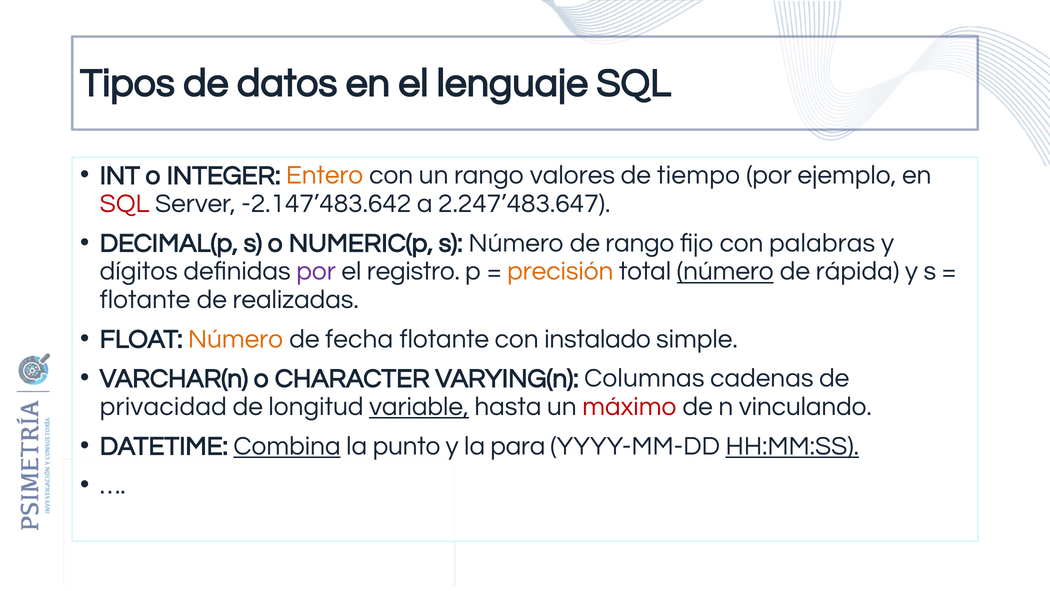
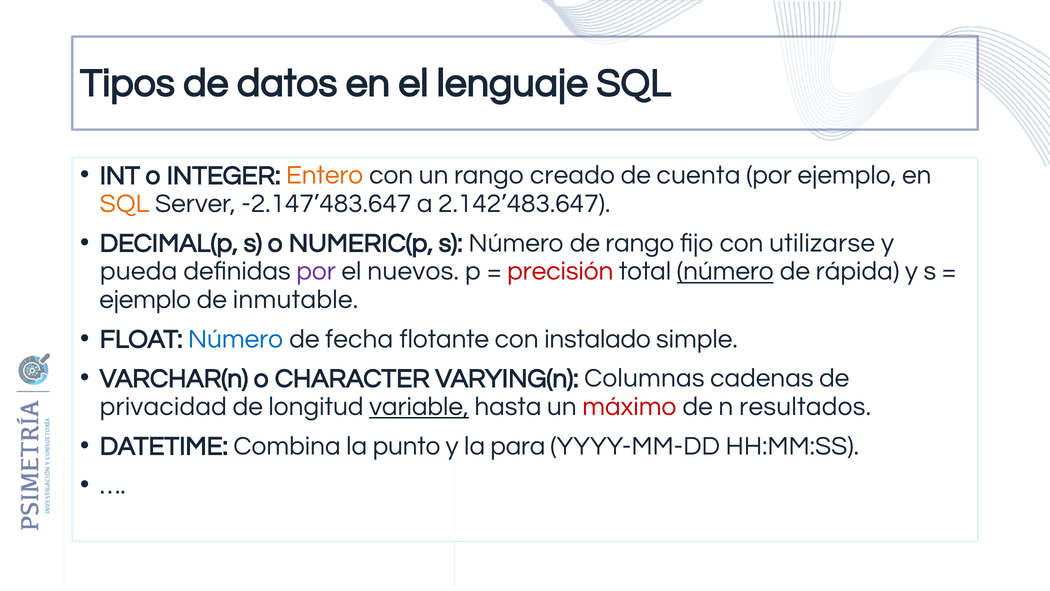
valores: valores -> creado
tiempo: tiempo -> cuenta
SQL at (125, 204) colour: red -> orange
-2.147’483.642: -2.147’483.642 -> -2.147’483.647
2.247’483.647: 2.247’483.647 -> 2.142’483.647
palabras: palabras -> utilizarse
dígitos: dígitos -> pueda
registro: registro -> nuevos
precisión colour: orange -> red
flotante at (145, 299): flotante -> ejemplo
realizadas: realizadas -> inmutable
Número at (235, 339) colour: orange -> blue
vinculando: vinculando -> resultados
Combina underline: present -> none
HH:MM:SS underline: present -> none
